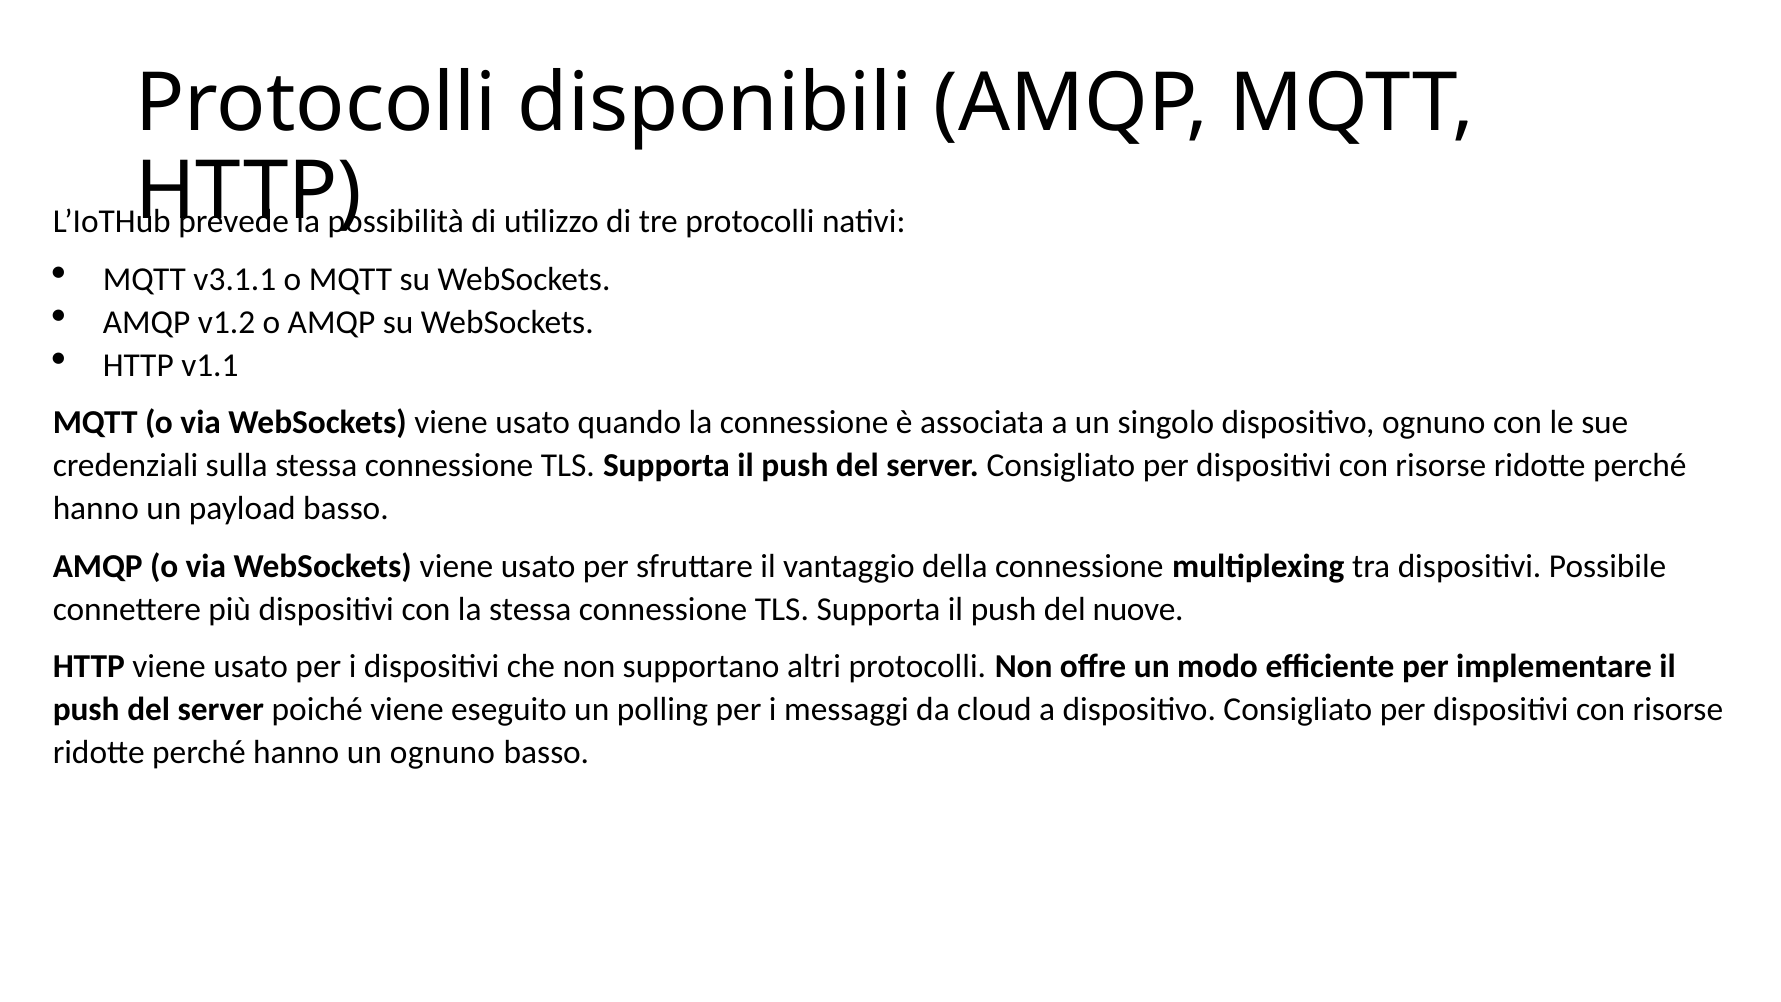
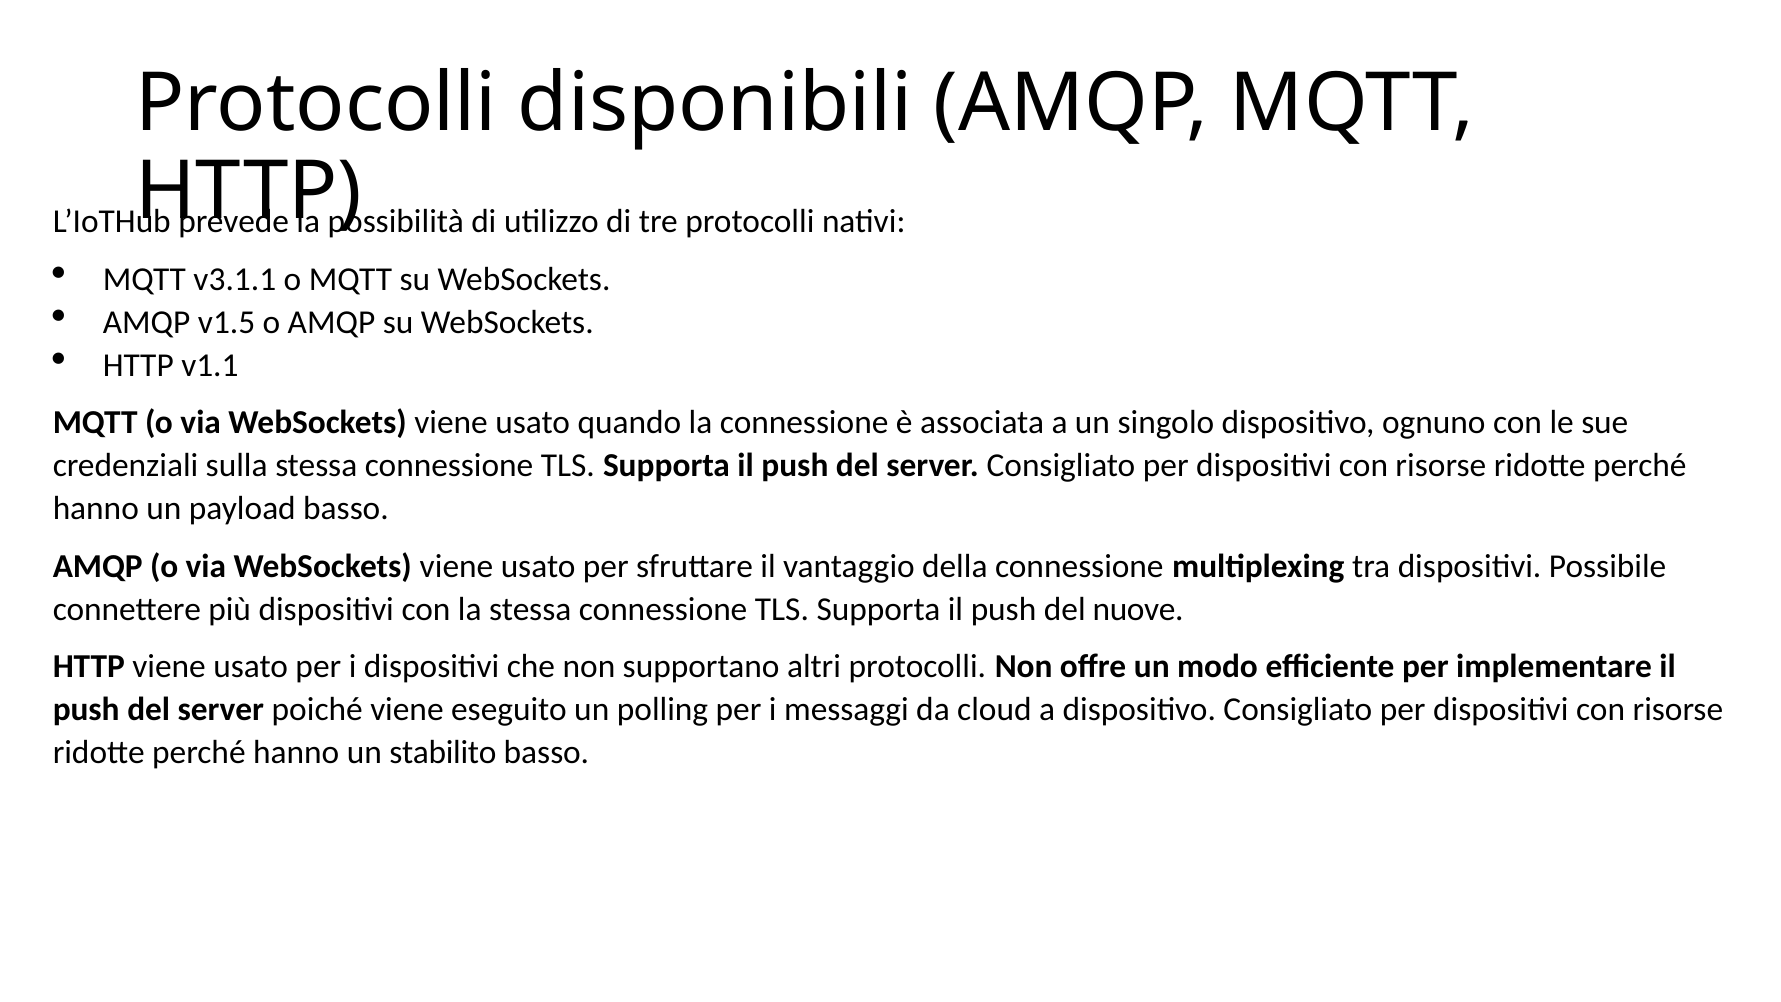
v1.2: v1.2 -> v1.5
un ognuno: ognuno -> stabilito
